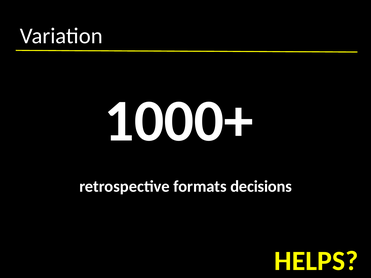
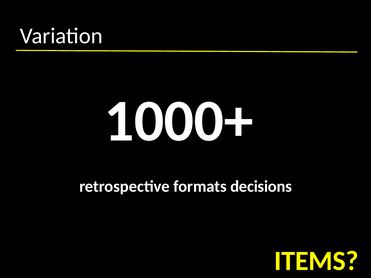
HELPS: HELPS -> ITEMS
